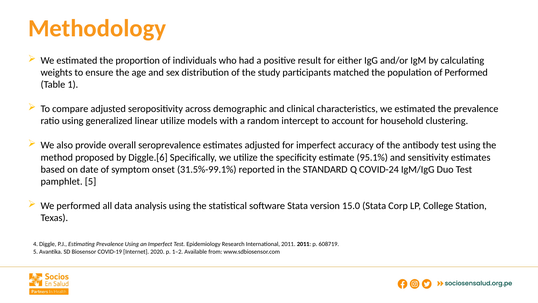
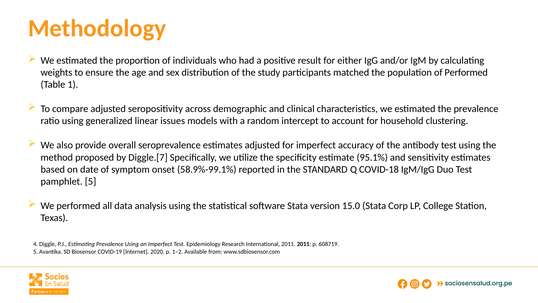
linear utilize: utilize -> issues
Diggle.[6: Diggle.[6 -> Diggle.[7
31.5%-99.1%: 31.5%-99.1% -> 58.9%-99.1%
COVID-24: COVID-24 -> COVID-18
